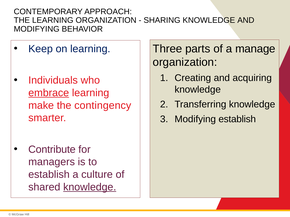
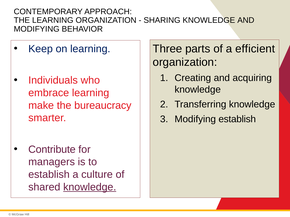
manage: manage -> efficient
embrace underline: present -> none
contingency: contingency -> bureaucracy
